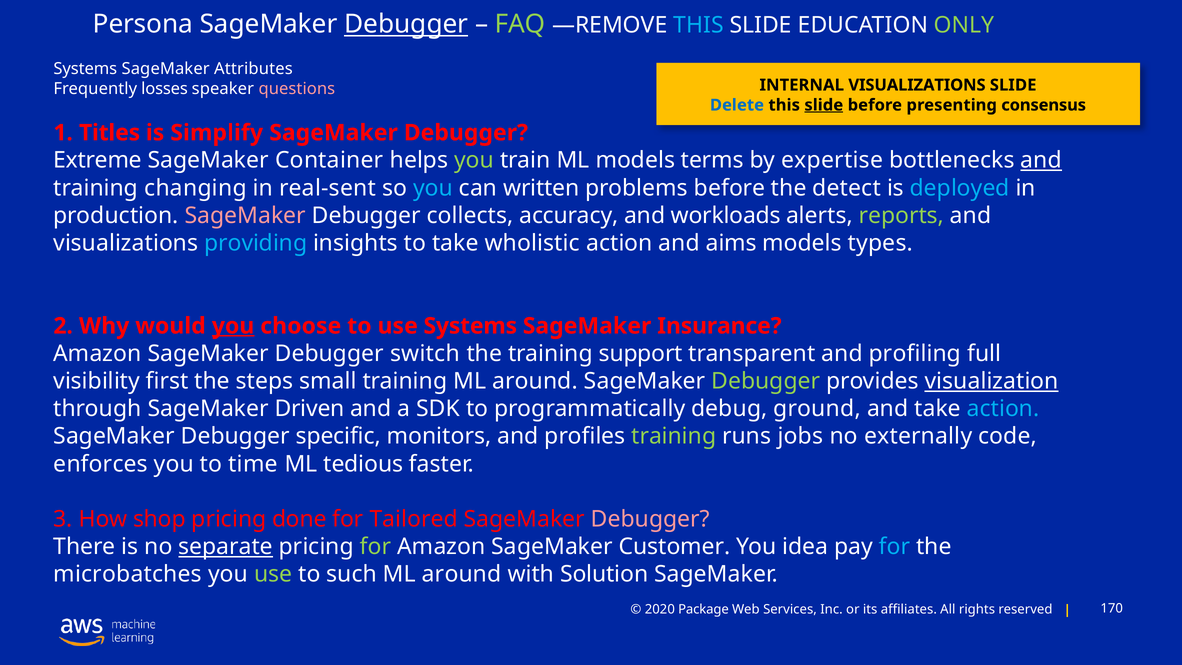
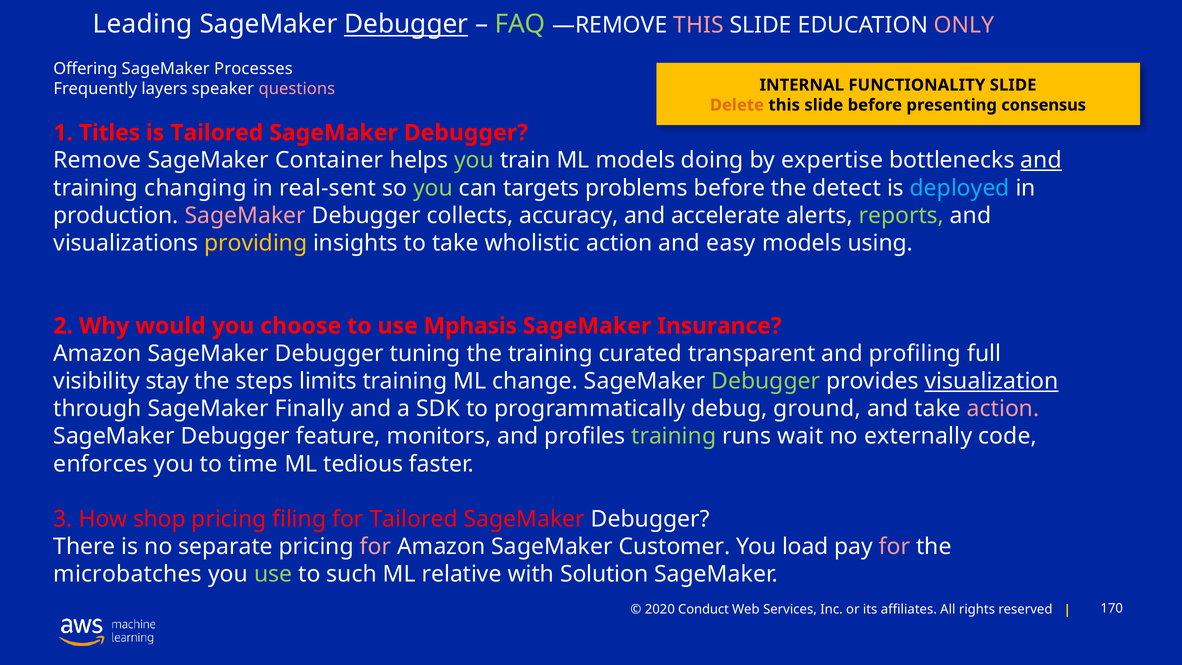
Persona: Persona -> Leading
THIS at (698, 25) colour: light blue -> pink
ONLY colour: light green -> pink
Systems at (85, 69): Systems -> Offering
Attributes: Attributes -> Processes
INTERNAL VISUALIZATIONS: VISUALIZATIONS -> FUNCTIONALITY
losses: losses -> layers
Delete colour: blue -> orange
slide at (824, 105) underline: present -> none
is Simplify: Simplify -> Tailored
Extreme: Extreme -> Remove
terms: terms -> doing
you at (433, 188) colour: light blue -> light green
written: written -> targets
workloads: workloads -> accelerate
providing colour: light blue -> yellow
aims: aims -> easy
types: types -> using
you at (233, 326) underline: present -> none
use Systems: Systems -> Mphasis
switch: switch -> tuning
support: support -> curated
first: first -> stay
small: small -> limits
training ML around: around -> change
Driven: Driven -> Finally
action at (1003, 409) colour: light blue -> pink
specific: specific -> feature
jobs: jobs -> wait
done: done -> filing
Debugger at (650, 519) colour: pink -> white
separate underline: present -> none
for at (376, 547) colour: light green -> pink
idea: idea -> load
for at (895, 547) colour: light blue -> pink
around at (462, 574): around -> relative
Package: Package -> Conduct
